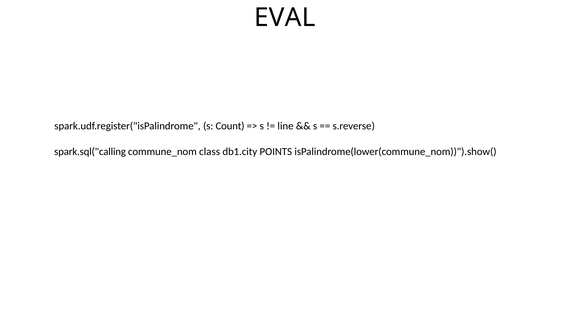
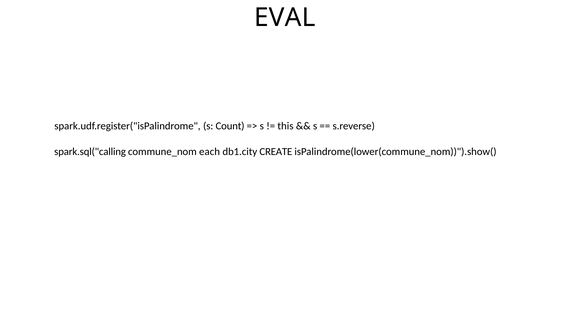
line: line -> this
class: class -> each
POINTS: POINTS -> CREATE
